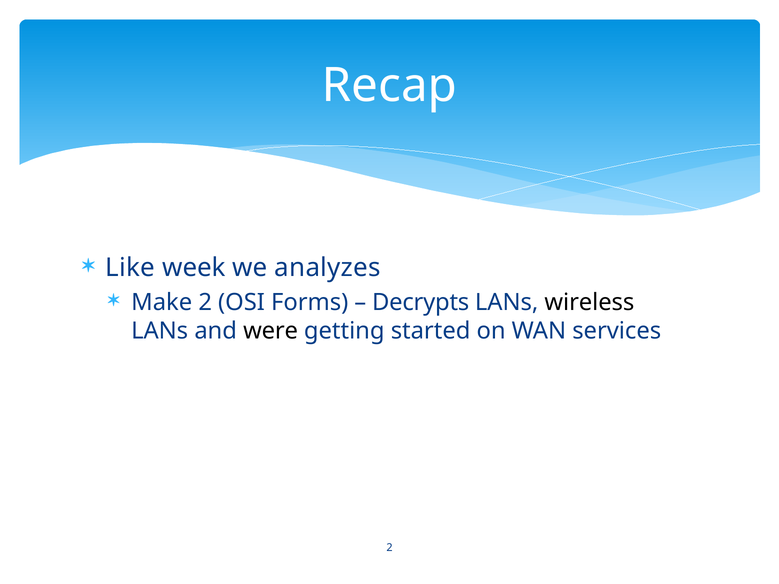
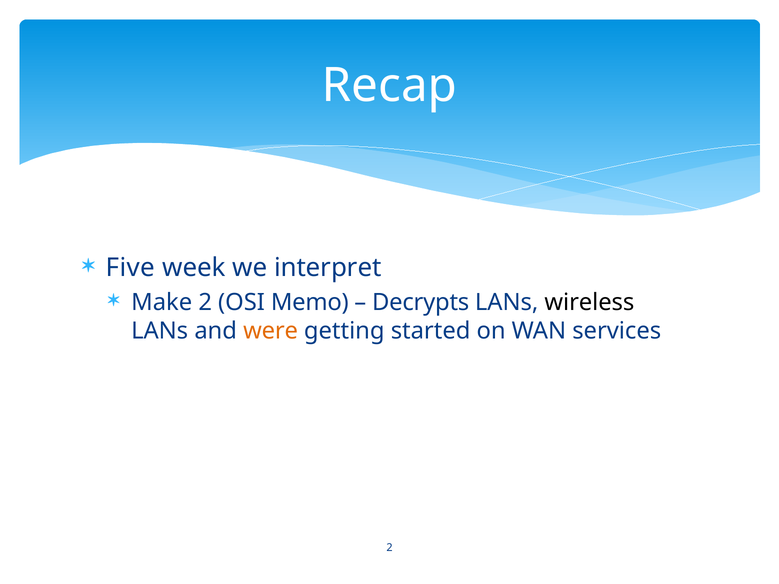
Like: Like -> Five
analyzes: analyzes -> interpret
Forms: Forms -> Memo
were colour: black -> orange
